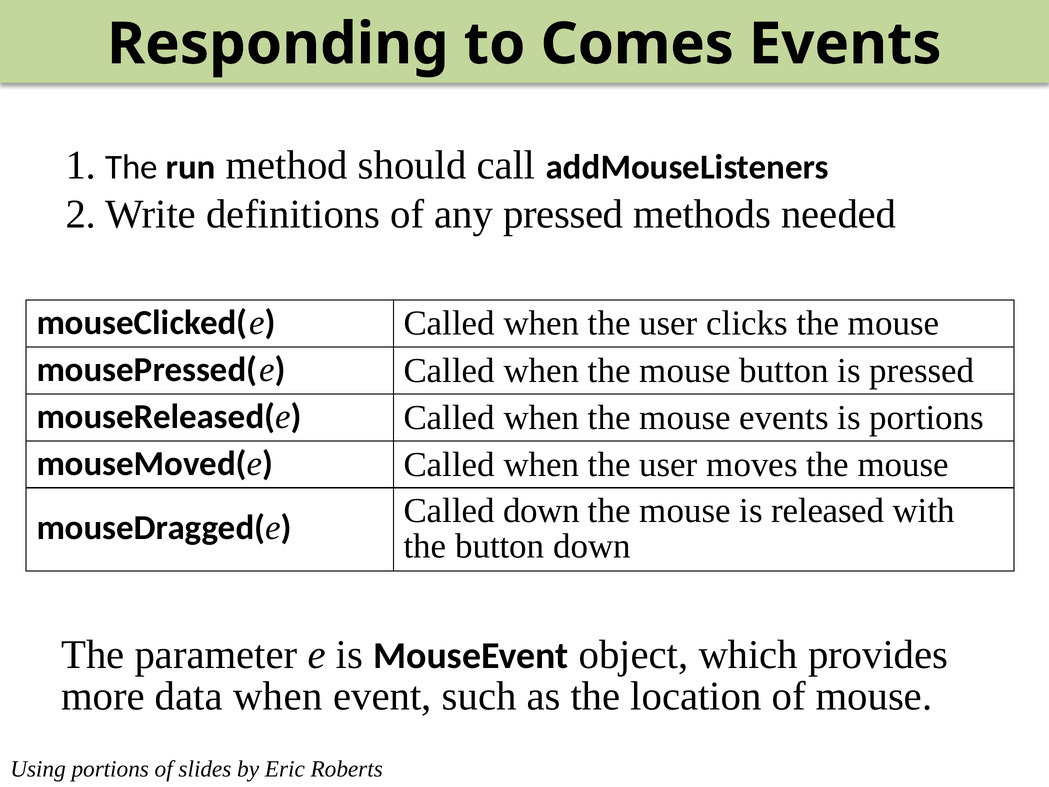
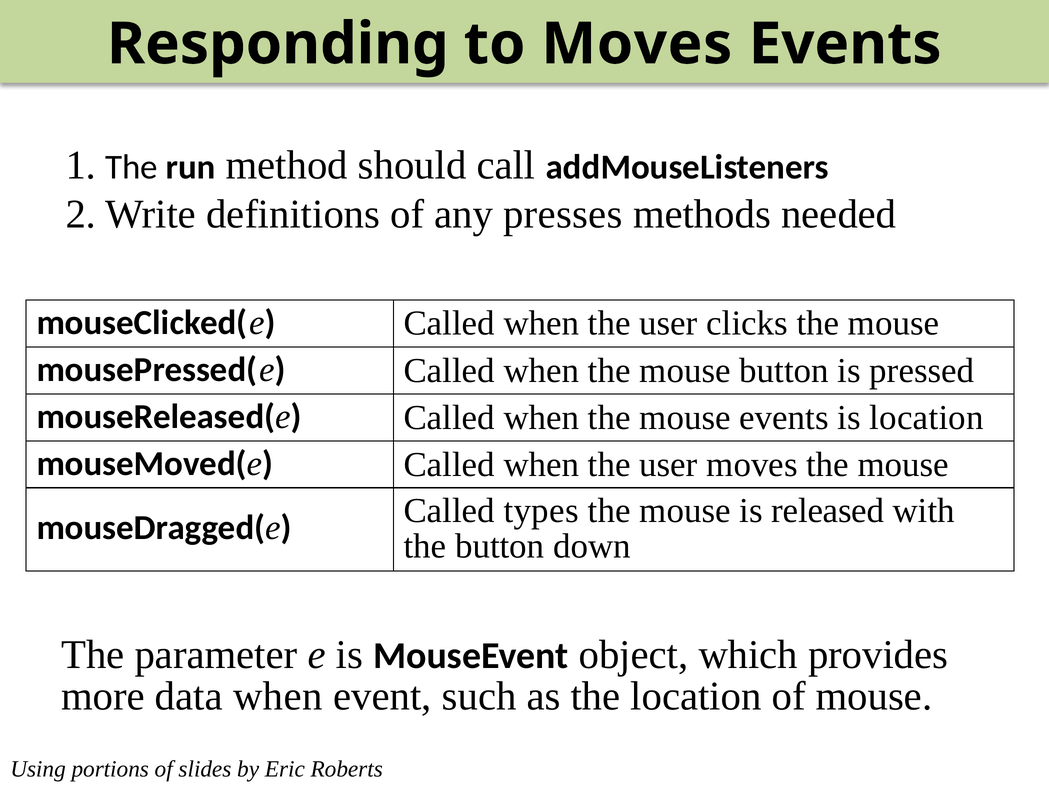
to Comes: Comes -> Moves
any pressed: pressed -> presses
is portions: portions -> location
Called down: down -> types
